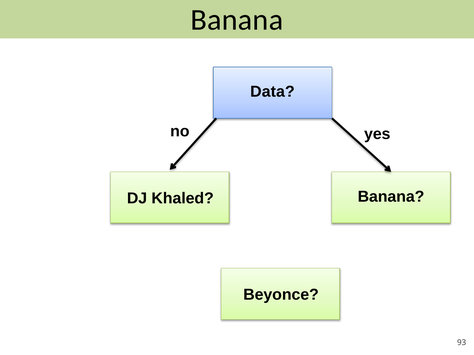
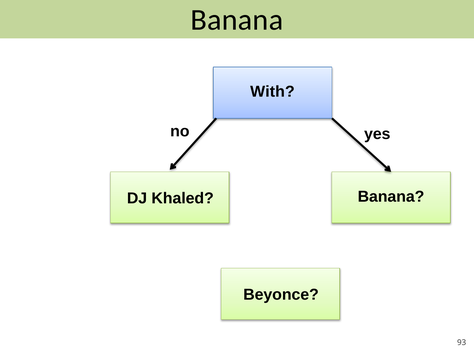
Data: Data -> With
